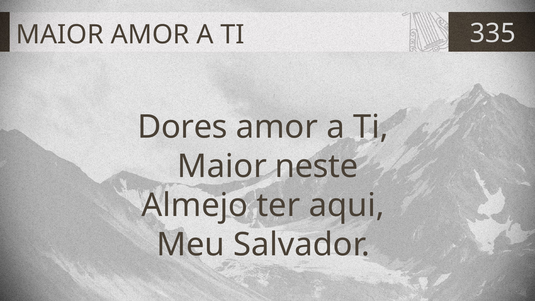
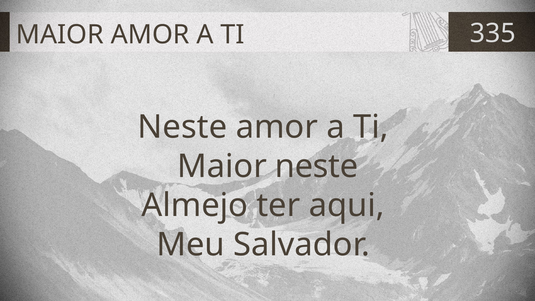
Dores at (183, 127): Dores -> Neste
